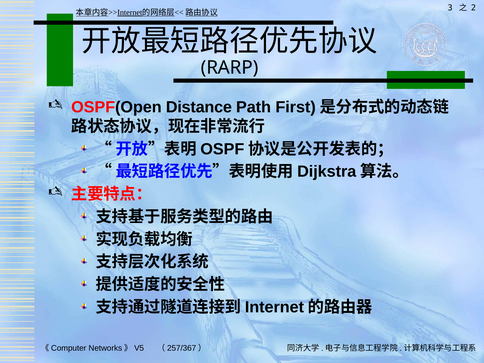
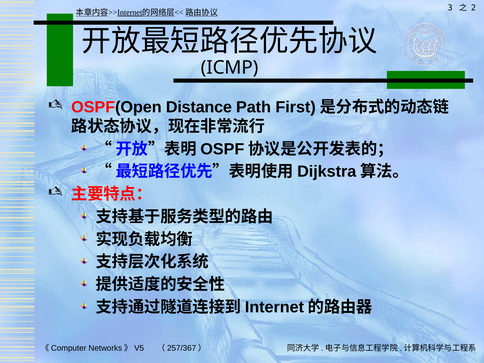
RARP: RARP -> ICMP
